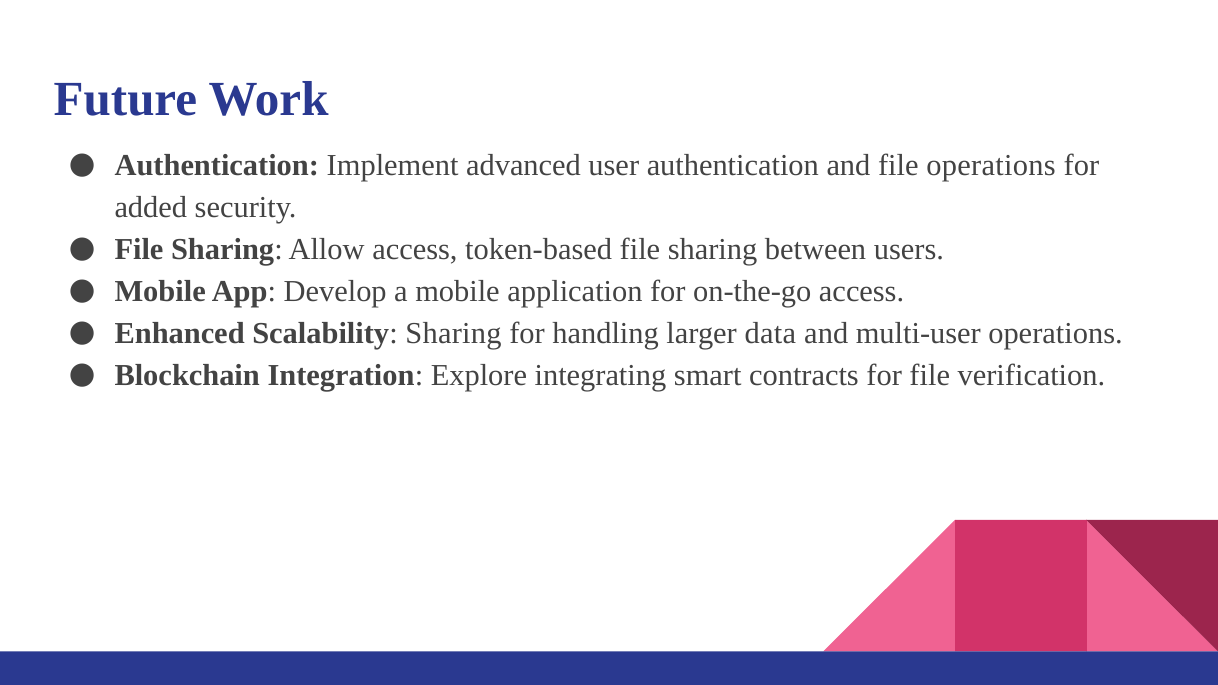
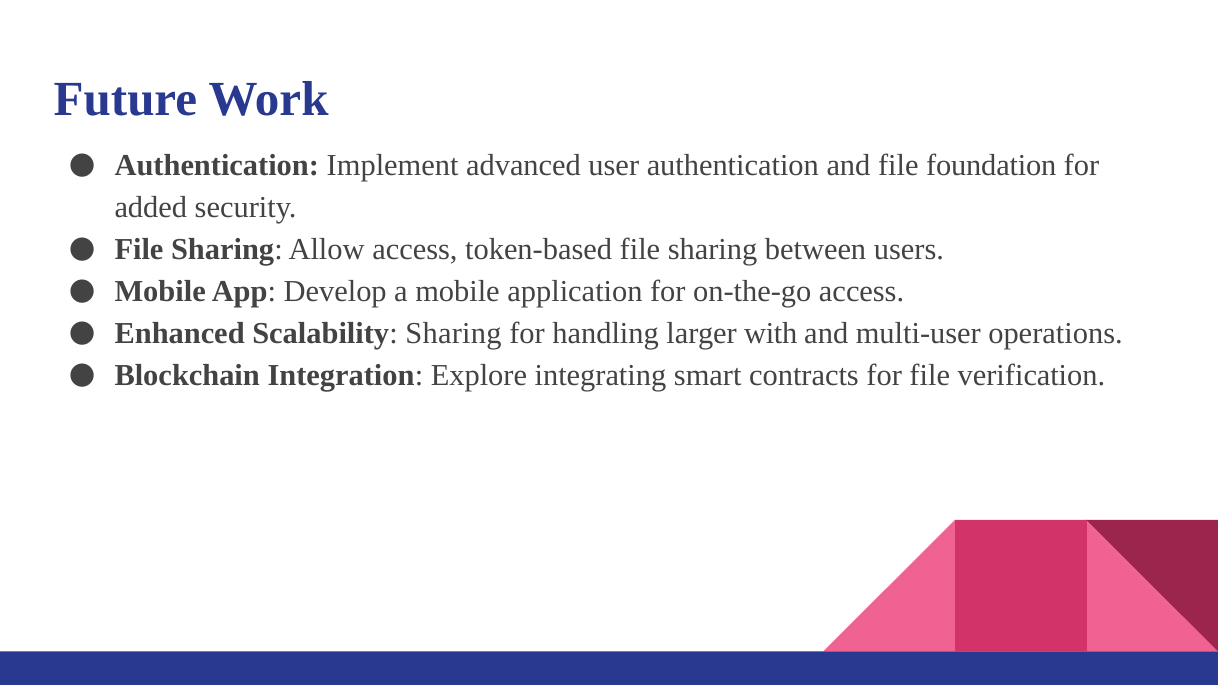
file operations: operations -> foundation
data: data -> with
